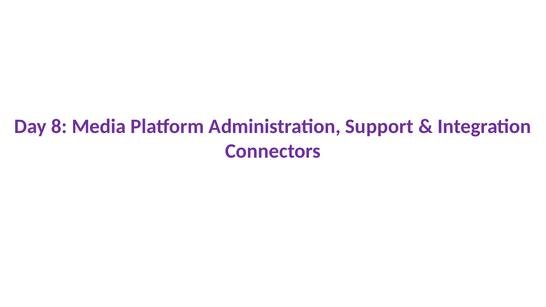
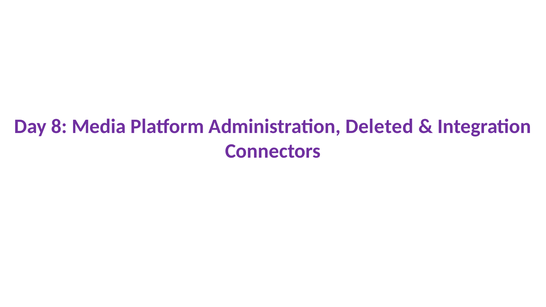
Support: Support -> Deleted
